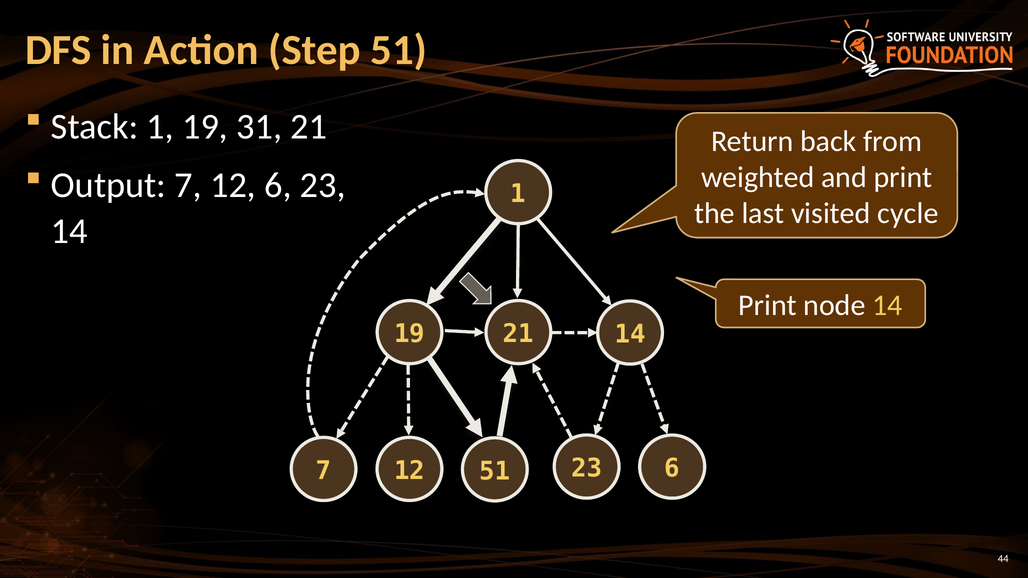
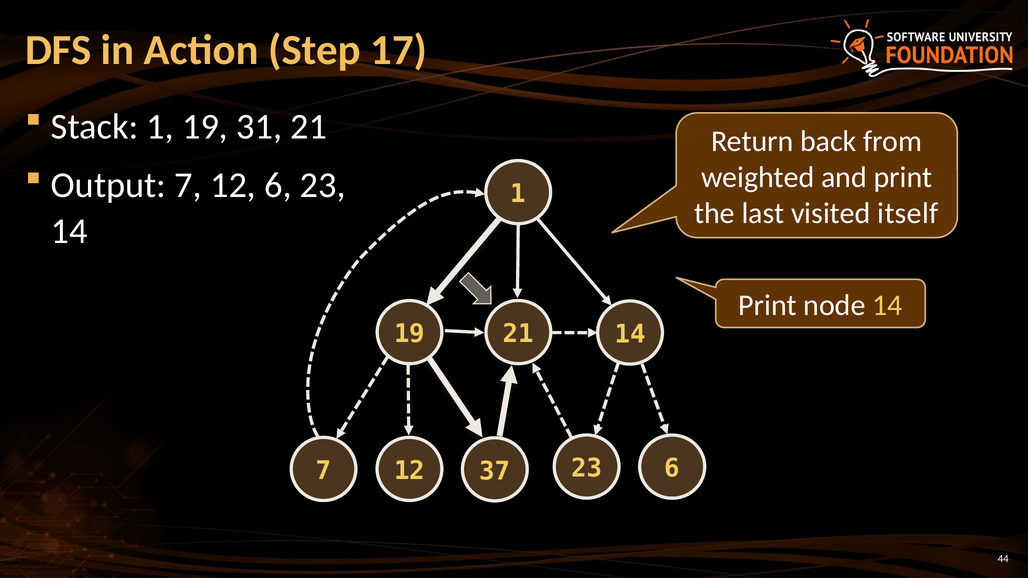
Step 51: 51 -> 17
cycle: cycle -> itself
12 51: 51 -> 37
